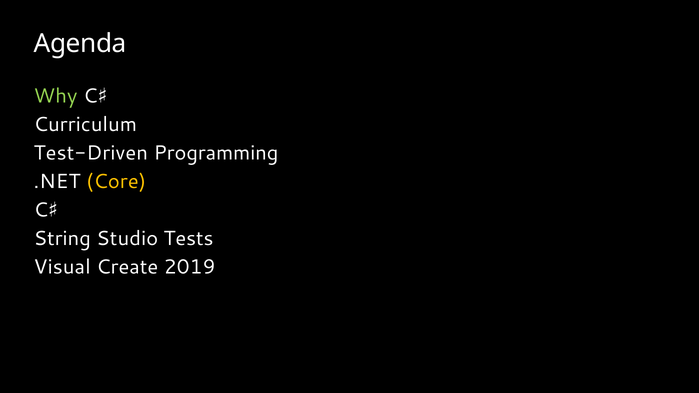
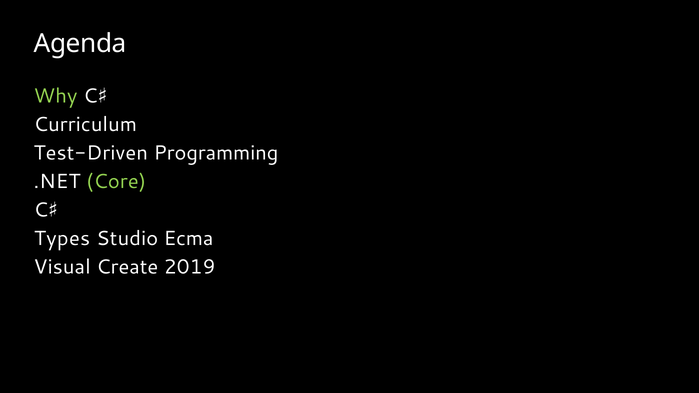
Core colour: yellow -> light green
String: String -> Types
Tests: Tests -> Ecma
